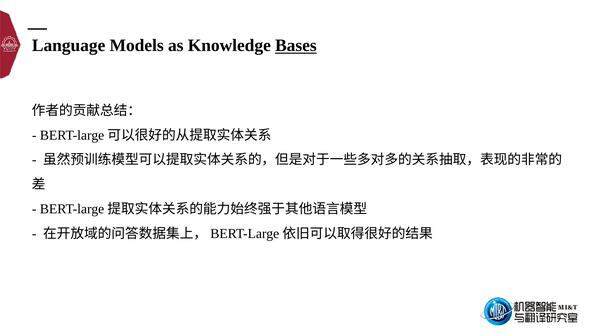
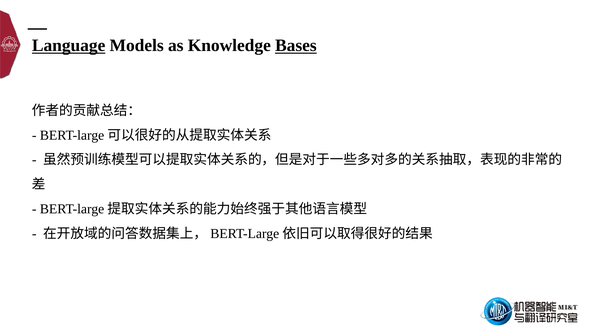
Language underline: none -> present
